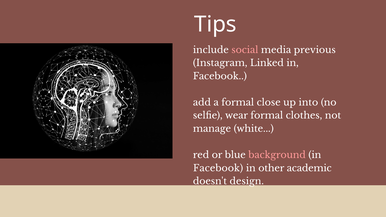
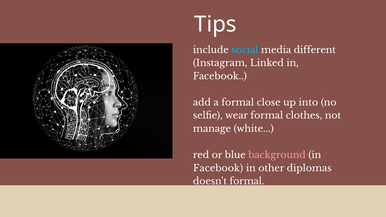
social colour: pink -> light blue
previous: previous -> different
academic: academic -> diplomas
doesn't design: design -> formal
